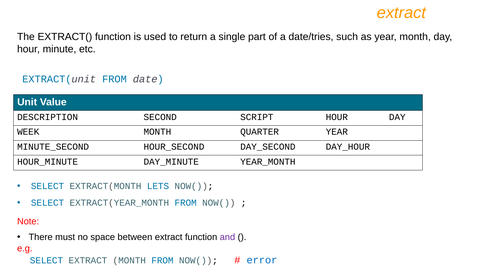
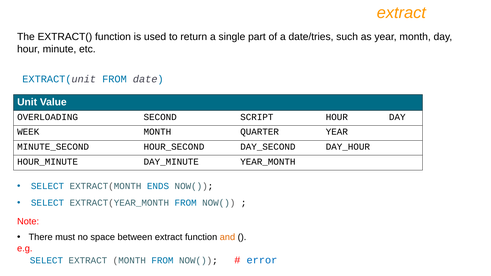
DESCRIPTION: DESCRIPTION -> OVERLOADING
LETS: LETS -> ENDS
and colour: purple -> orange
